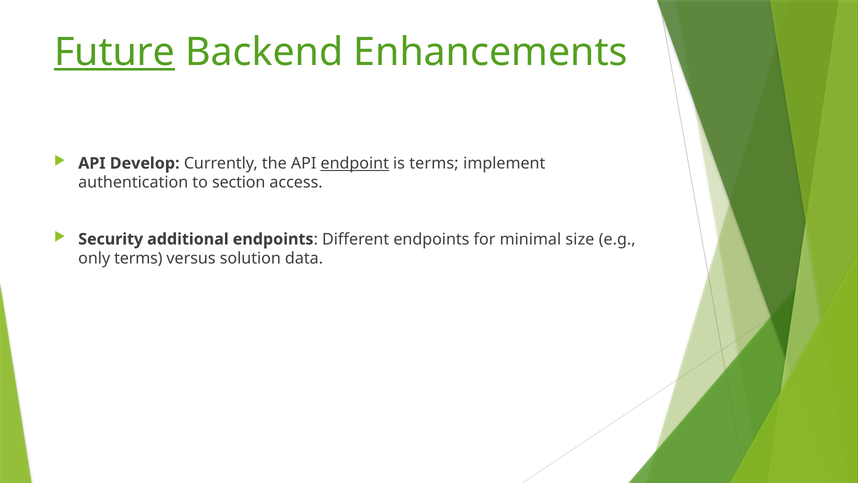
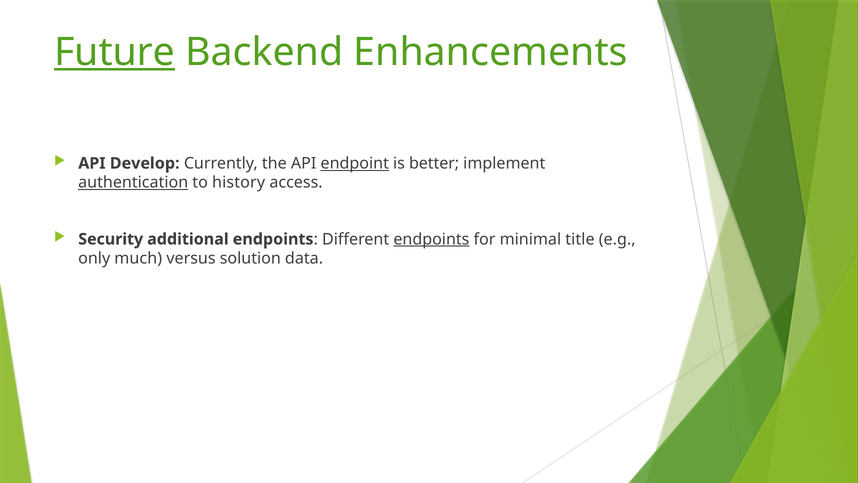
is terms: terms -> better
authentication underline: none -> present
section: section -> history
endpoints at (431, 239) underline: none -> present
size: size -> title
only terms: terms -> much
